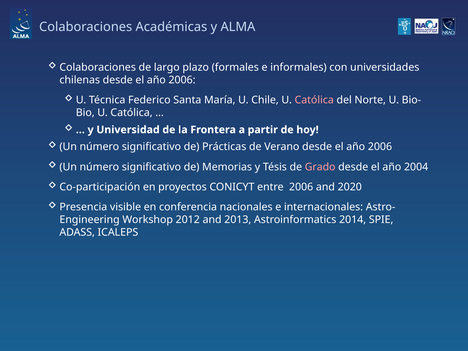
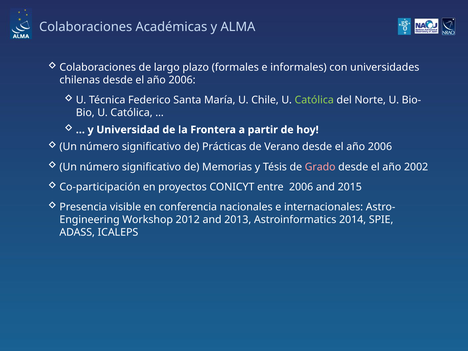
Católica at (314, 100) colour: pink -> light green
2004: 2004 -> 2002
2020: 2020 -> 2015
